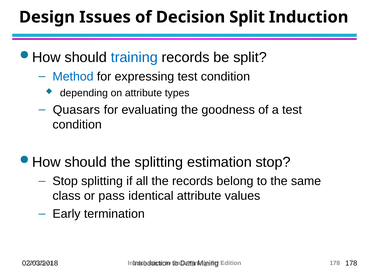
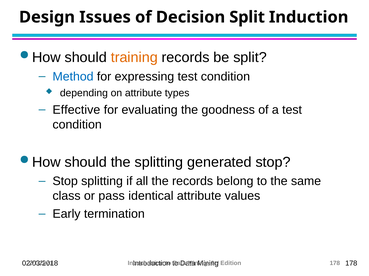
training colour: blue -> orange
Quasars: Quasars -> Effective
estimation: estimation -> generated
